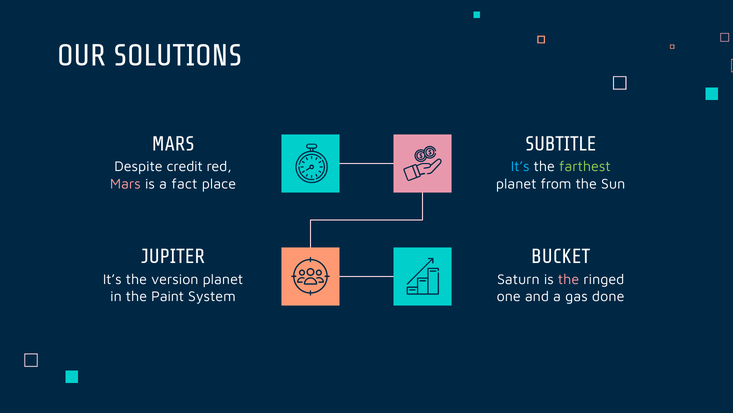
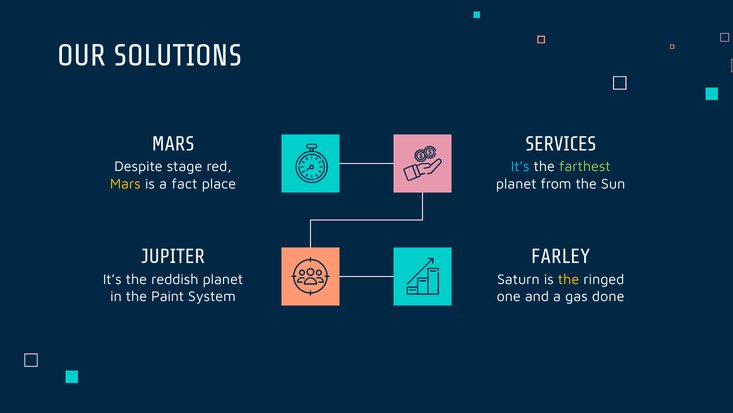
SUBTITLE: SUBTITLE -> SERVICES
credit: credit -> stage
Mars at (125, 184) colour: pink -> yellow
BUCKET: BUCKET -> FARLEY
version: version -> reddish
the at (569, 279) colour: pink -> yellow
